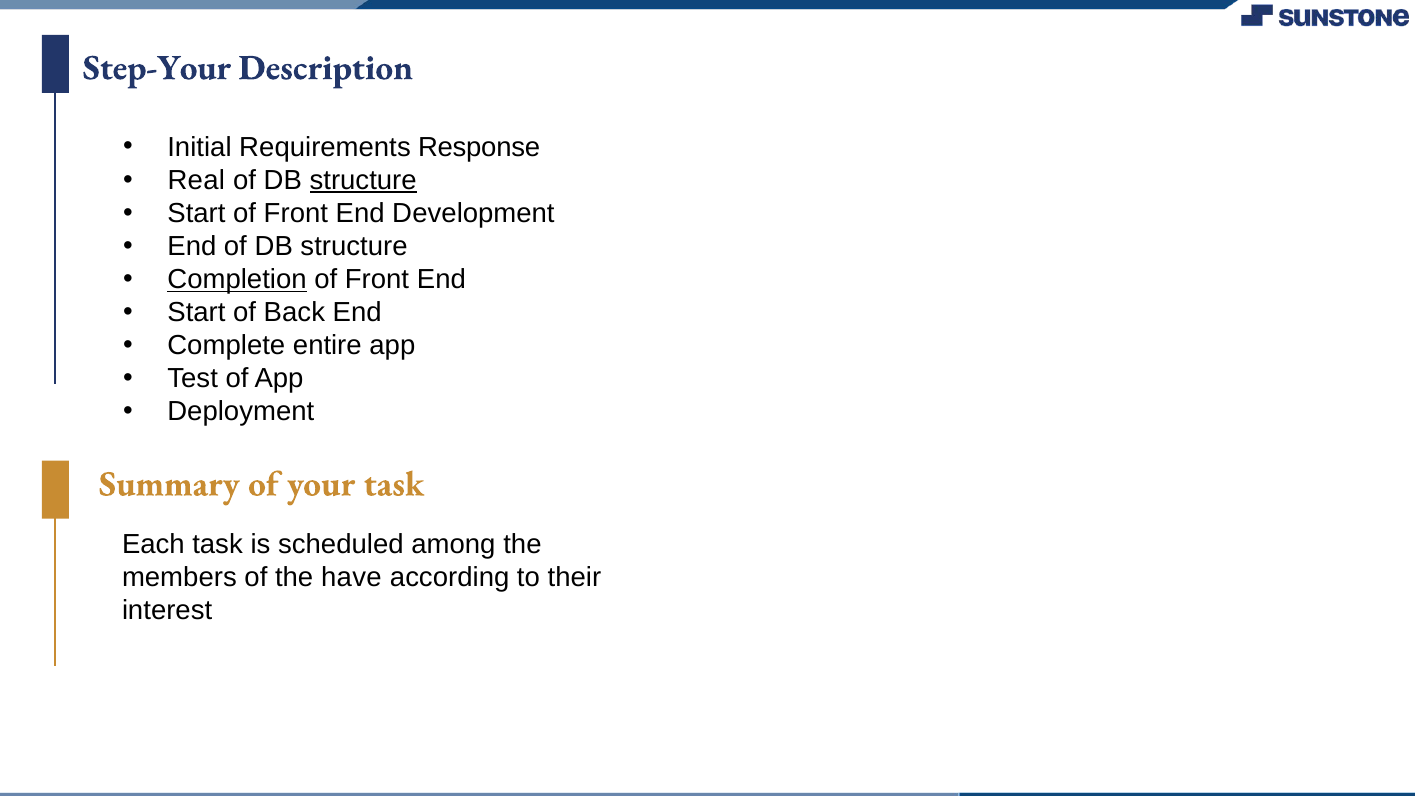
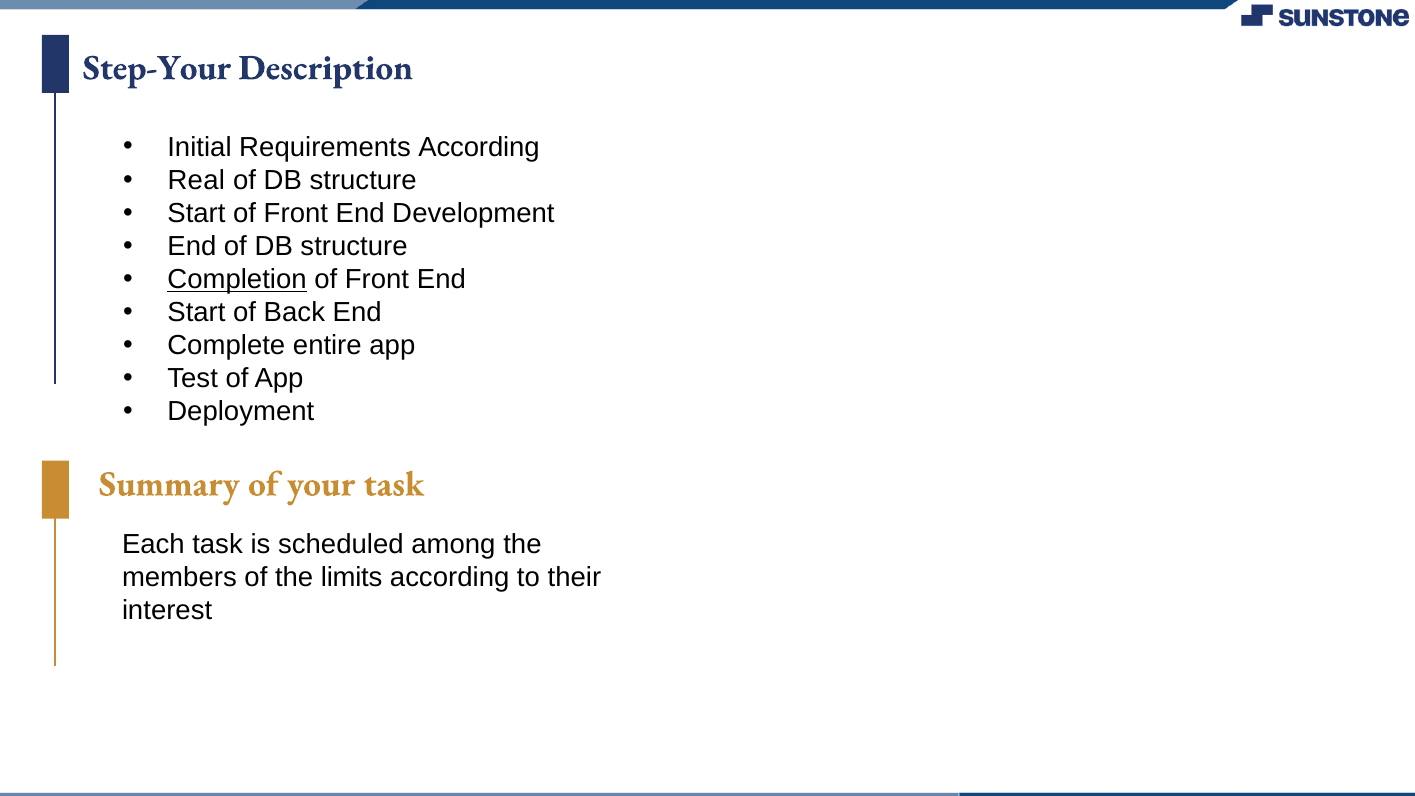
Requirements Response: Response -> According
structure at (363, 180) underline: present -> none
have: have -> limits
